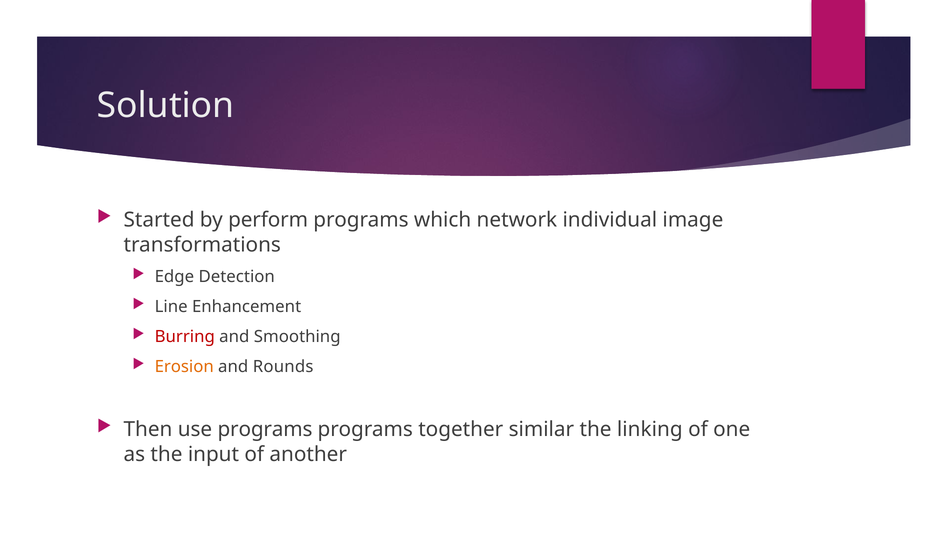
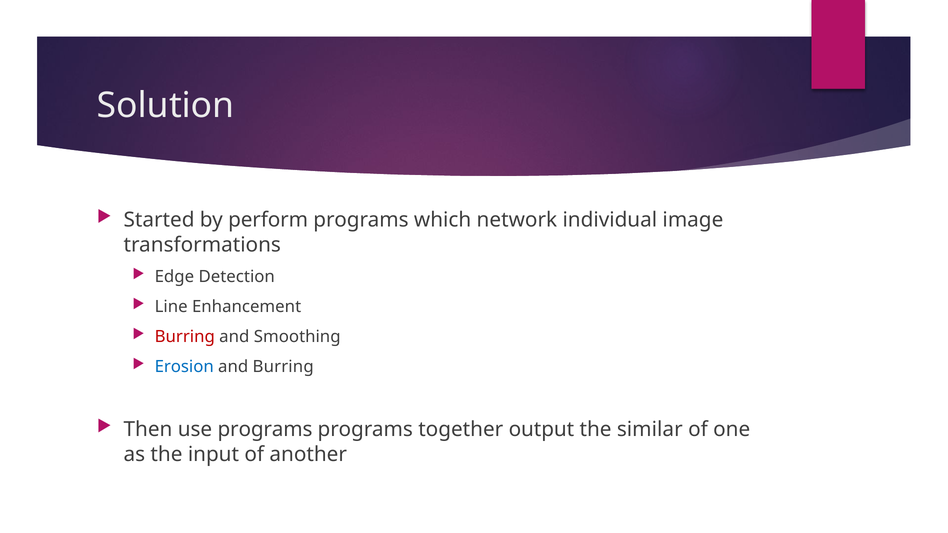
Erosion colour: orange -> blue
and Rounds: Rounds -> Burring
similar: similar -> output
linking: linking -> similar
